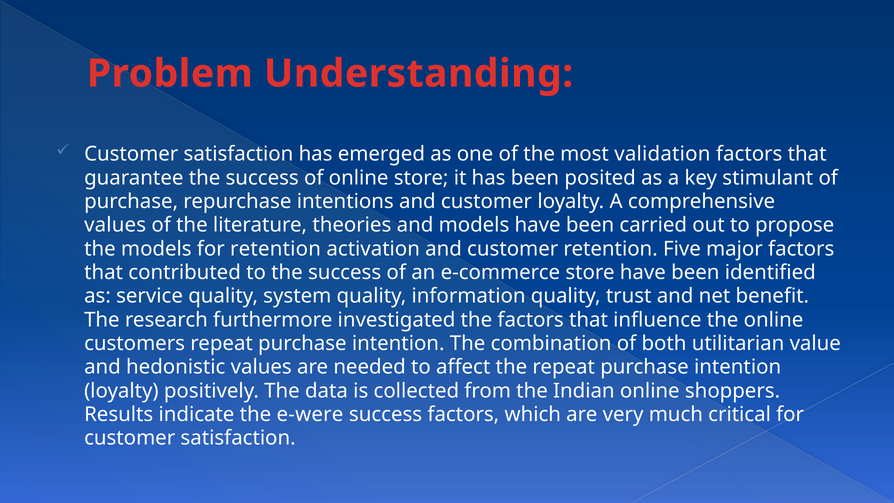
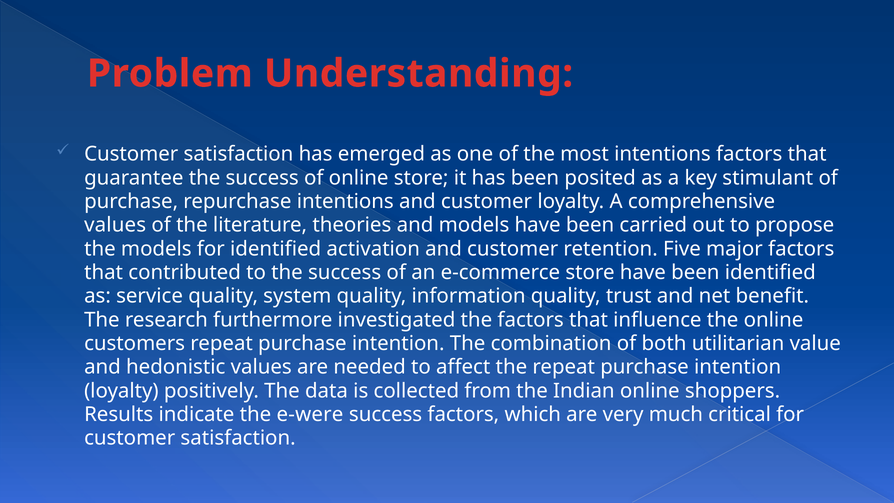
most validation: validation -> intentions
for retention: retention -> identified
